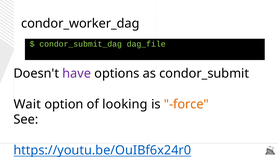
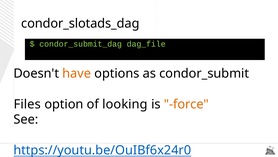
condor_worker_dag: condor_worker_dag -> condor_slotads_dag
have colour: purple -> orange
Wait: Wait -> Files
